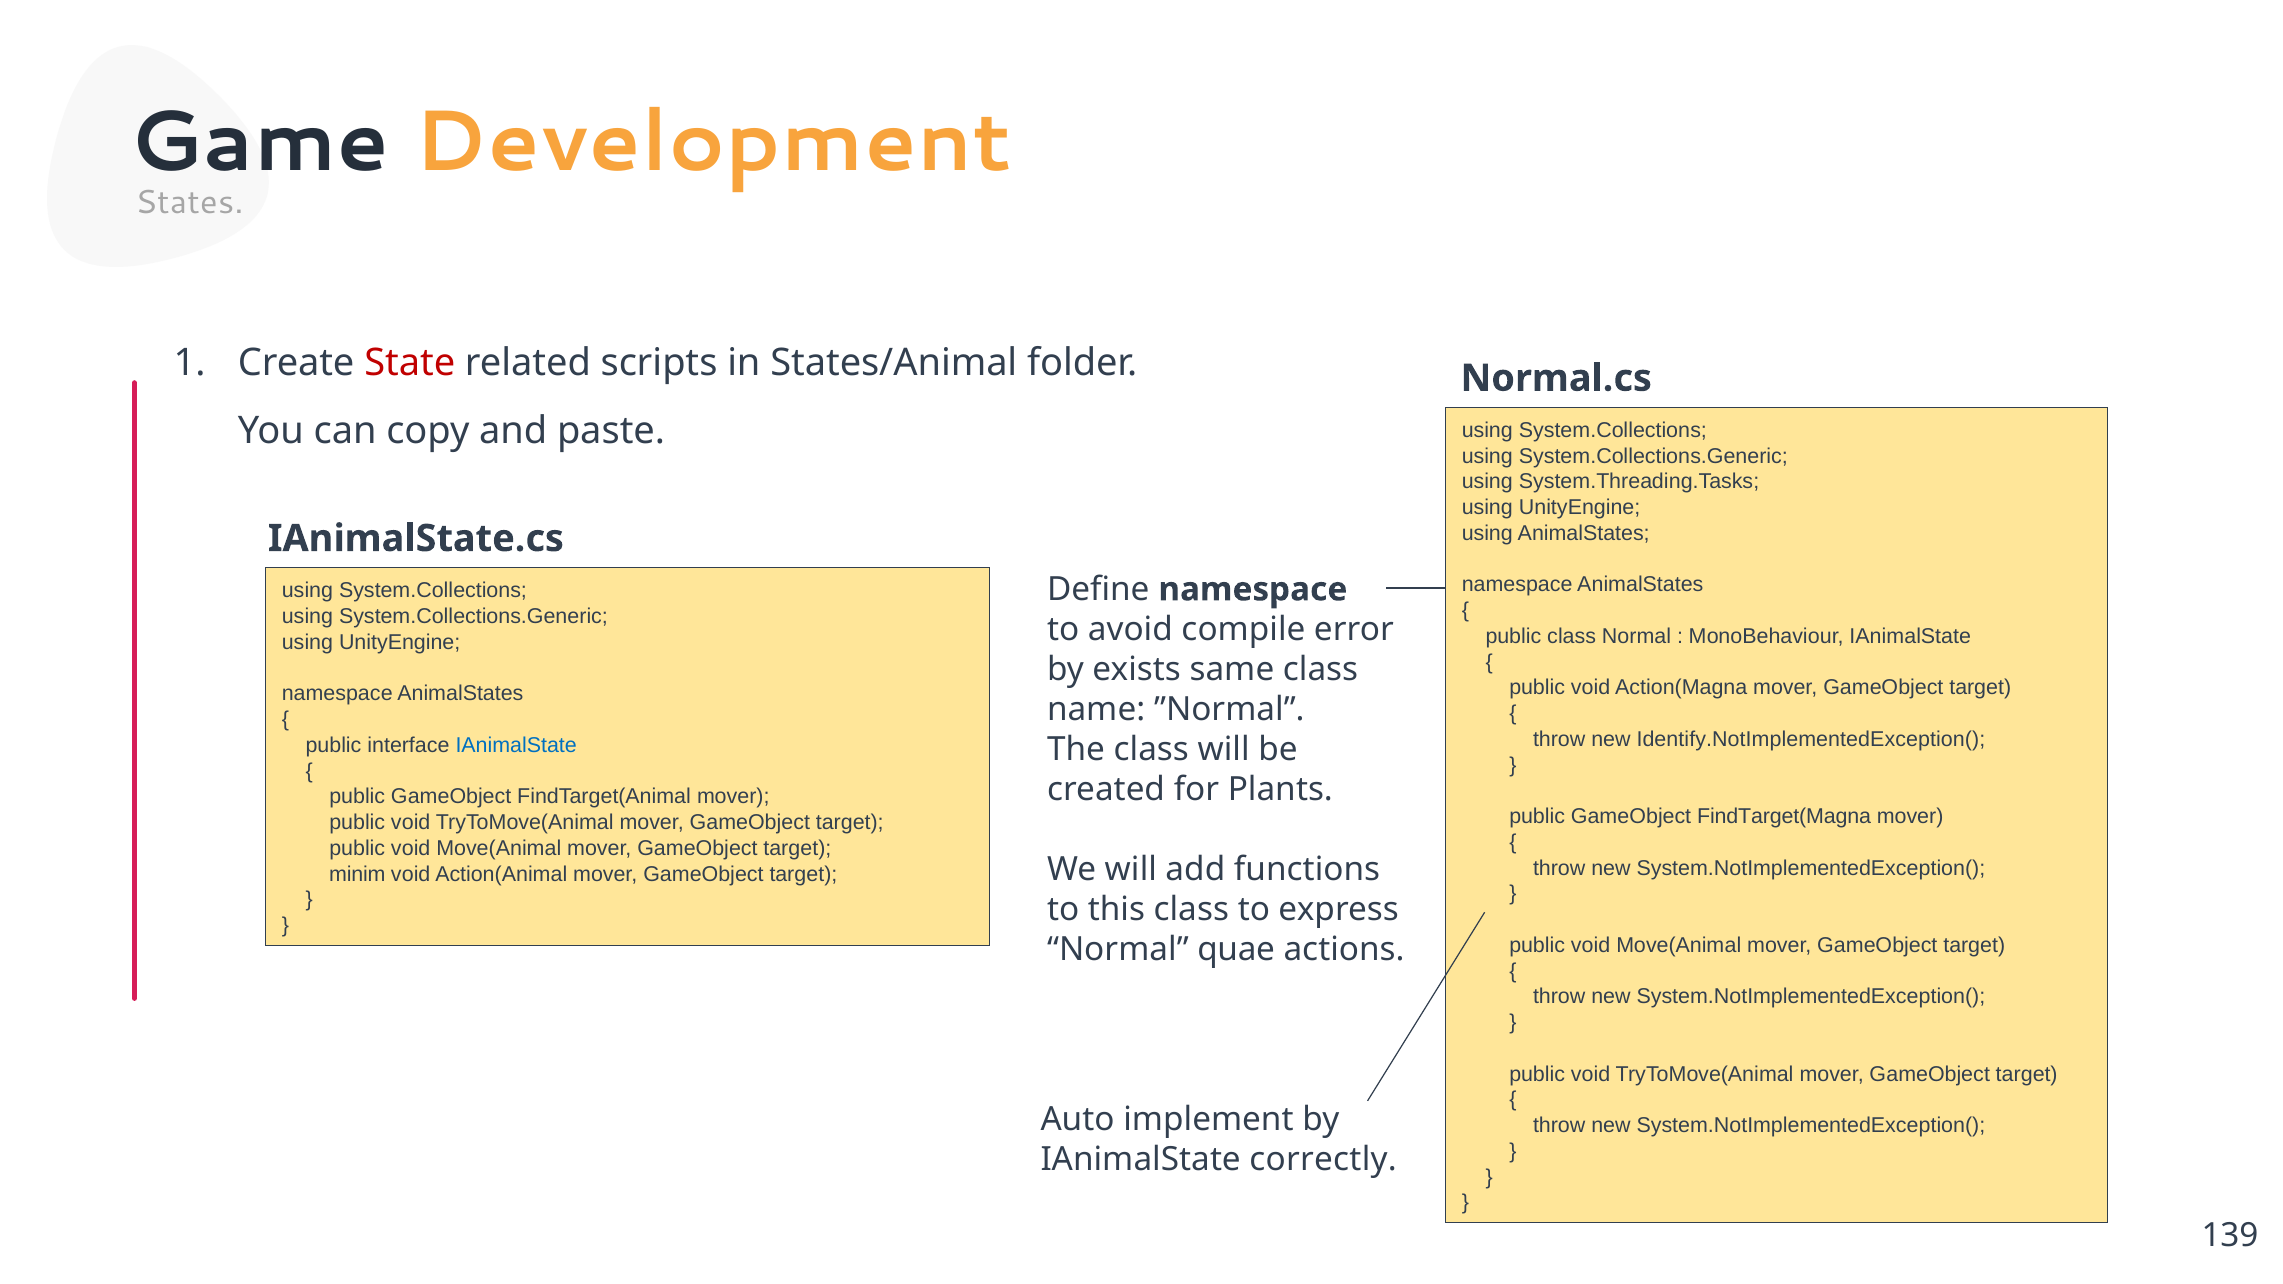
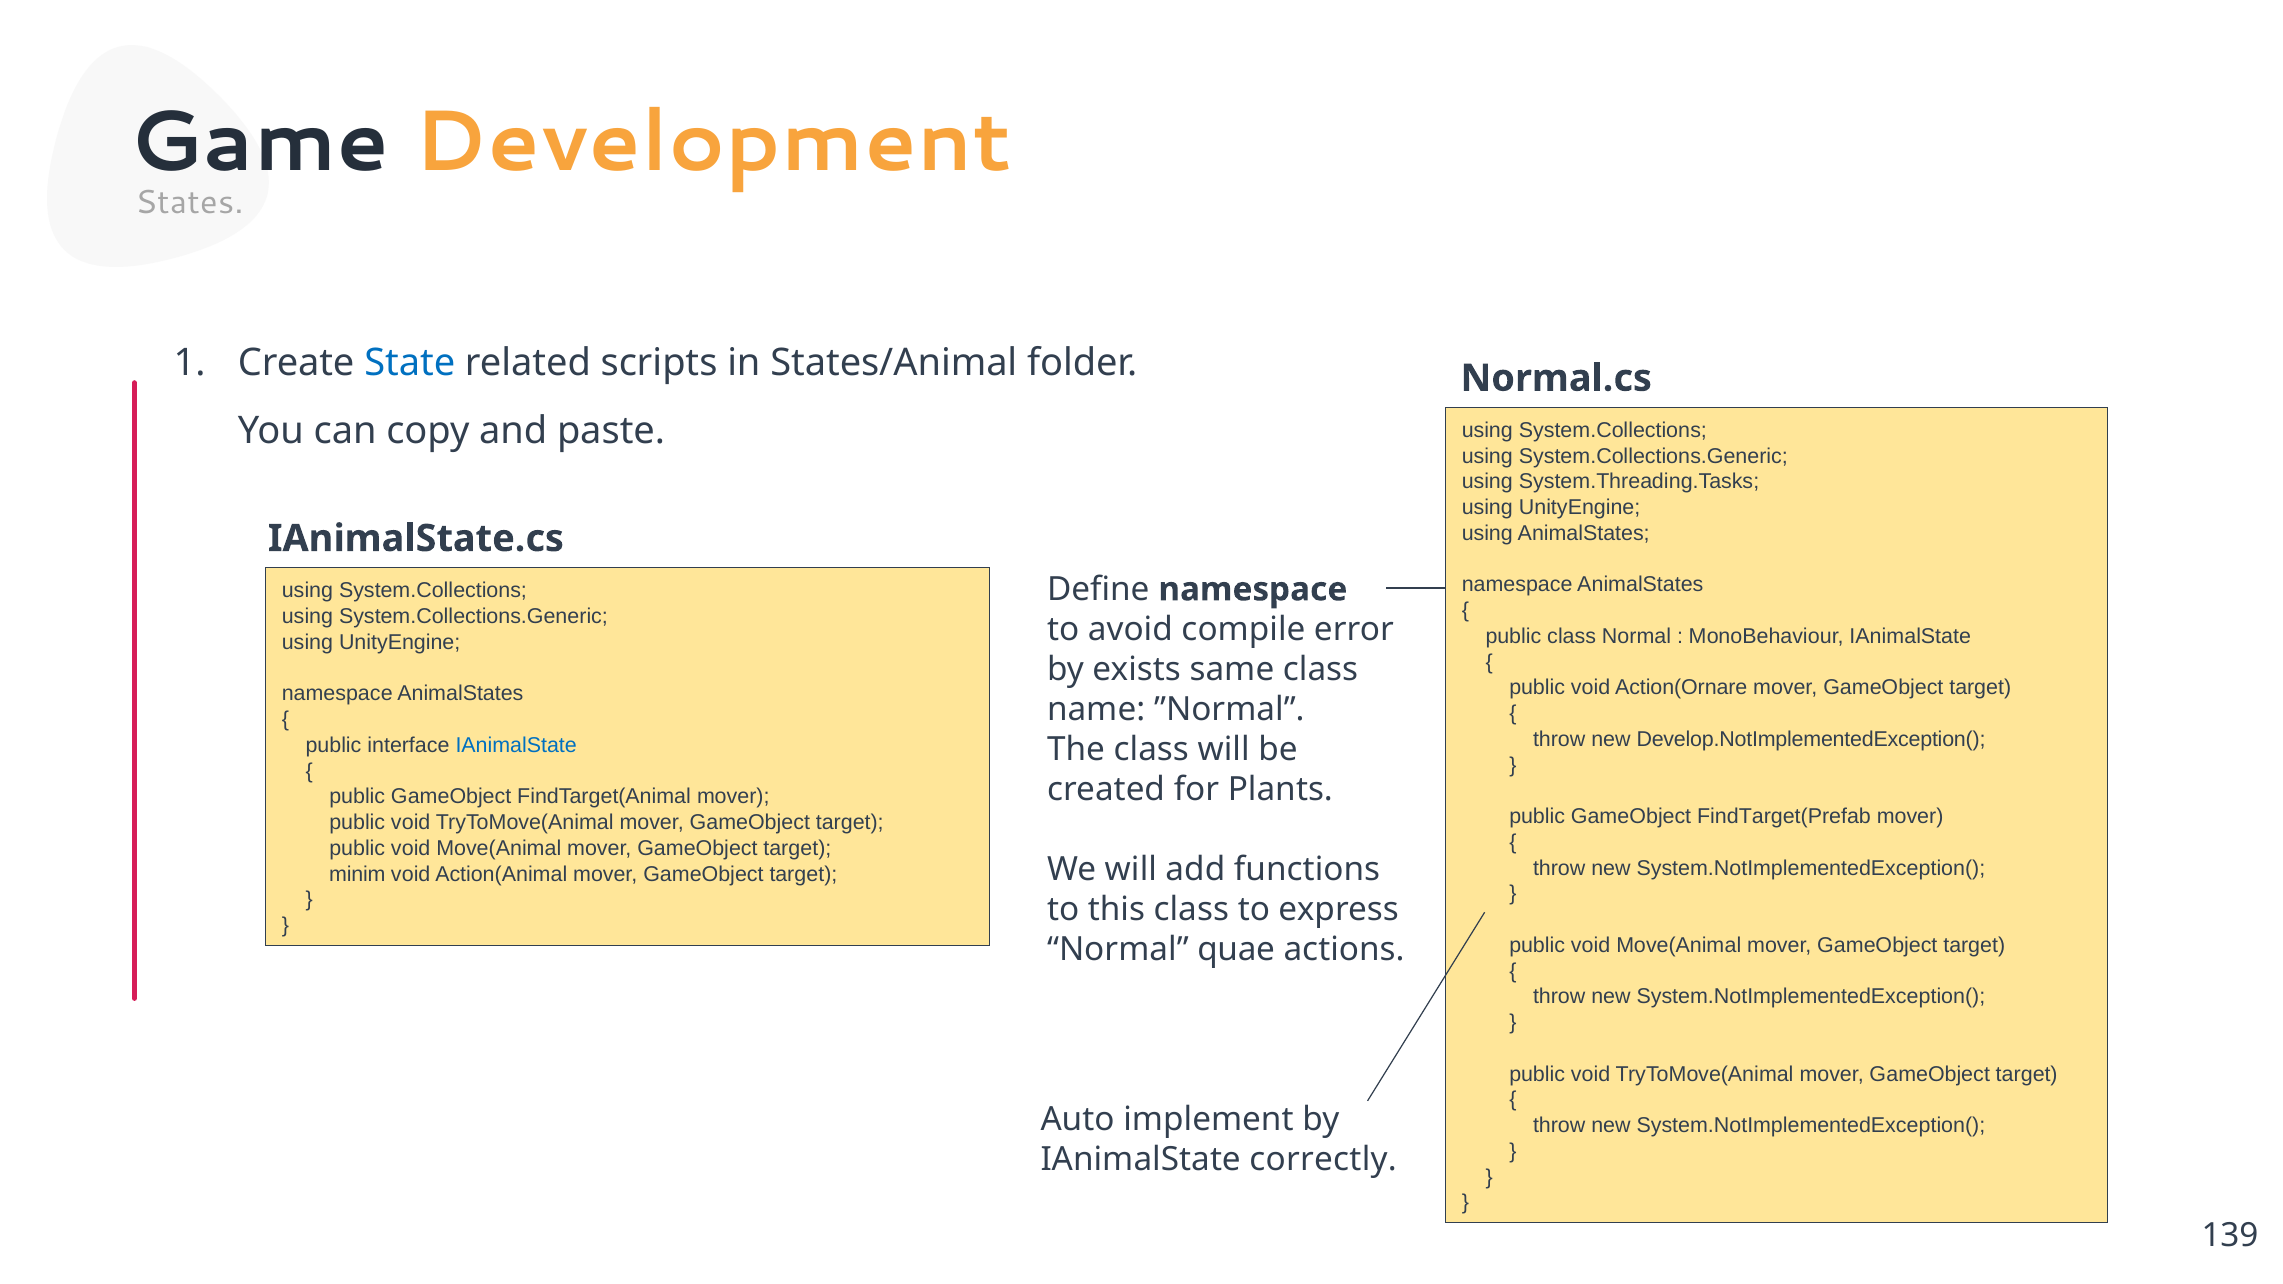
State colour: red -> blue
Action(Magna: Action(Magna -> Action(Ornare
Identify.NotImplementedException(: Identify.NotImplementedException( -> Develop.NotImplementedException(
FindTarget(Magna: FindTarget(Magna -> FindTarget(Prefab
